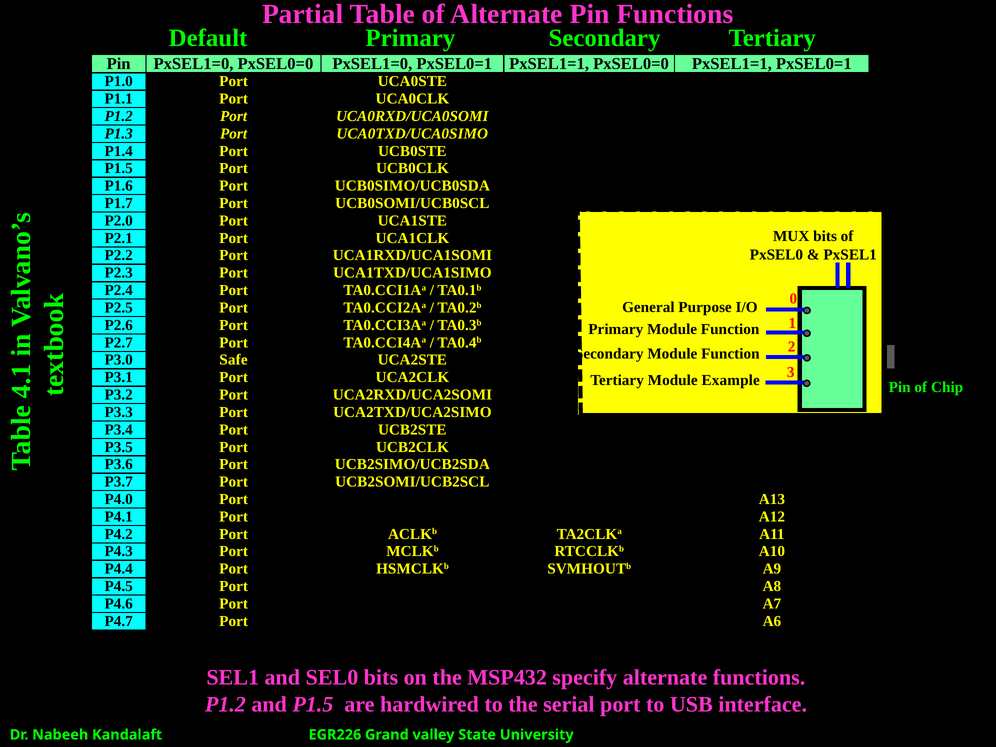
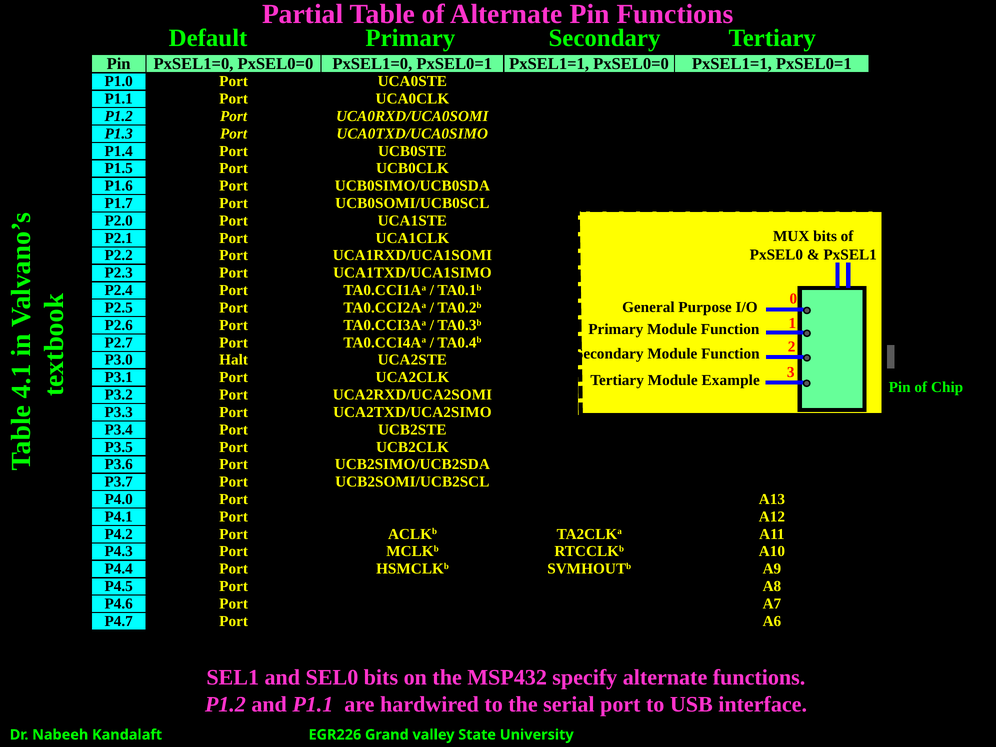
Safe: Safe -> Halt
and P1.5: P1.5 -> P1.1
